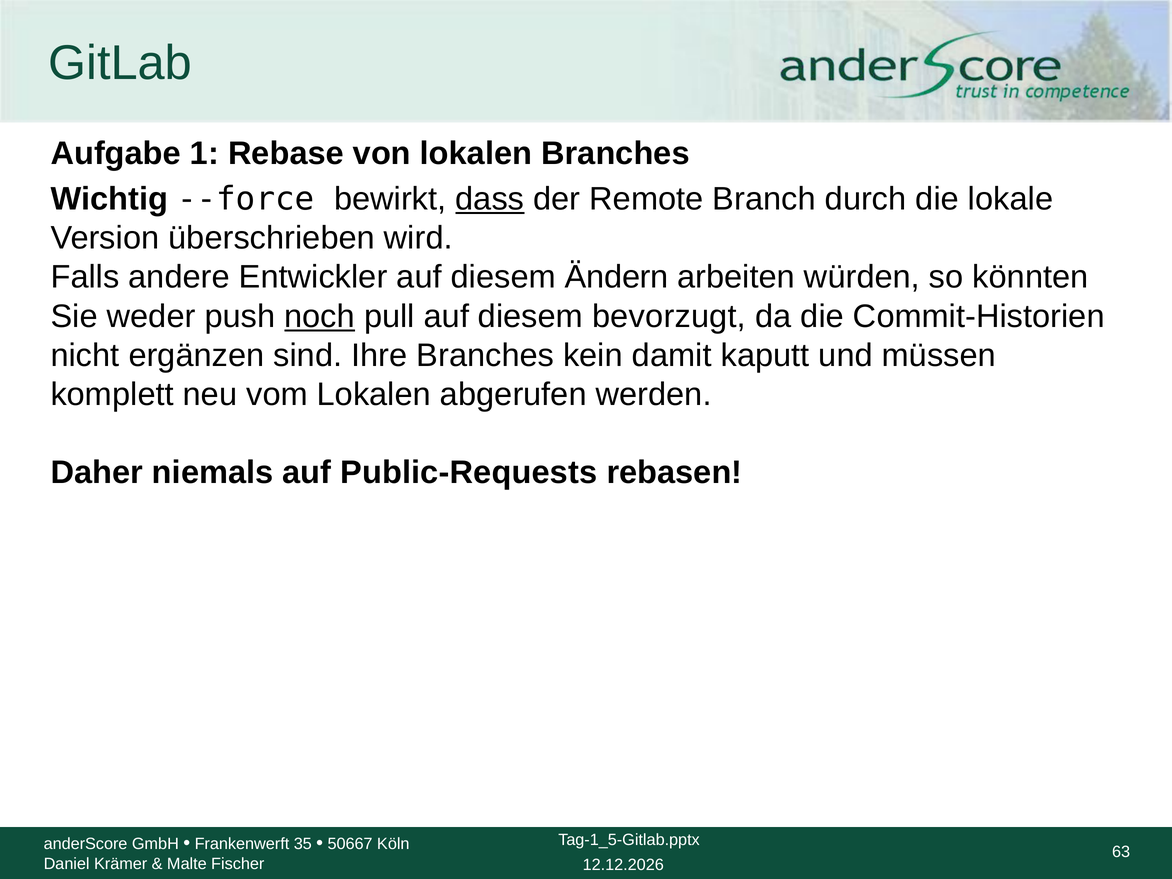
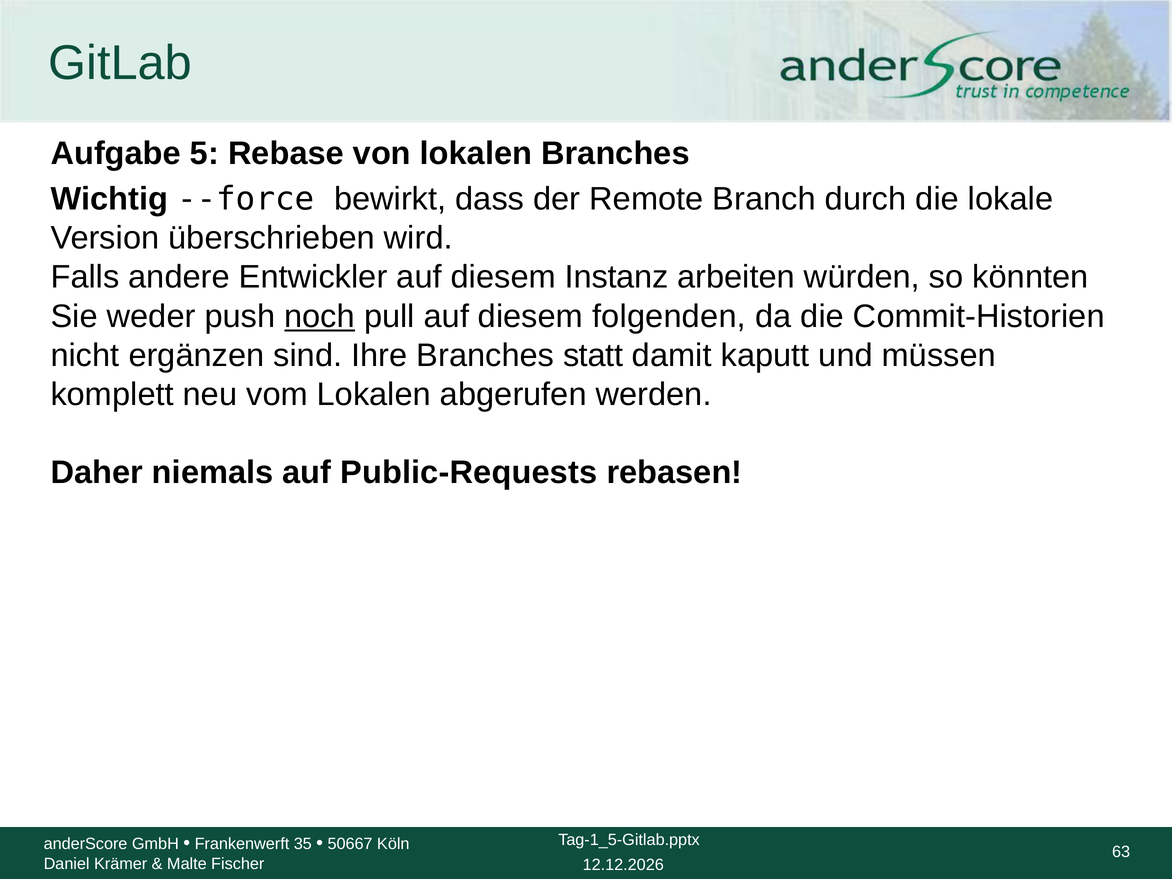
1: 1 -> 5
dass underline: present -> none
Ändern: Ändern -> Instanz
bevorzugt: bevorzugt -> folgenden
kein: kein -> statt
